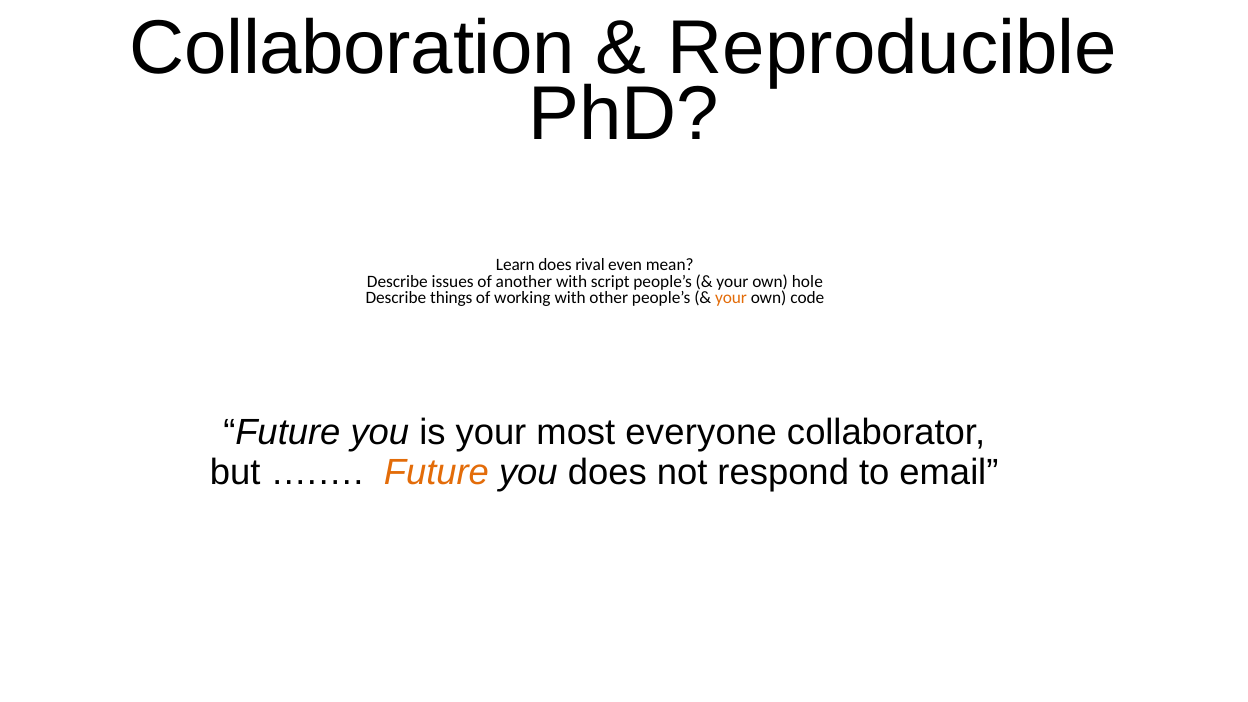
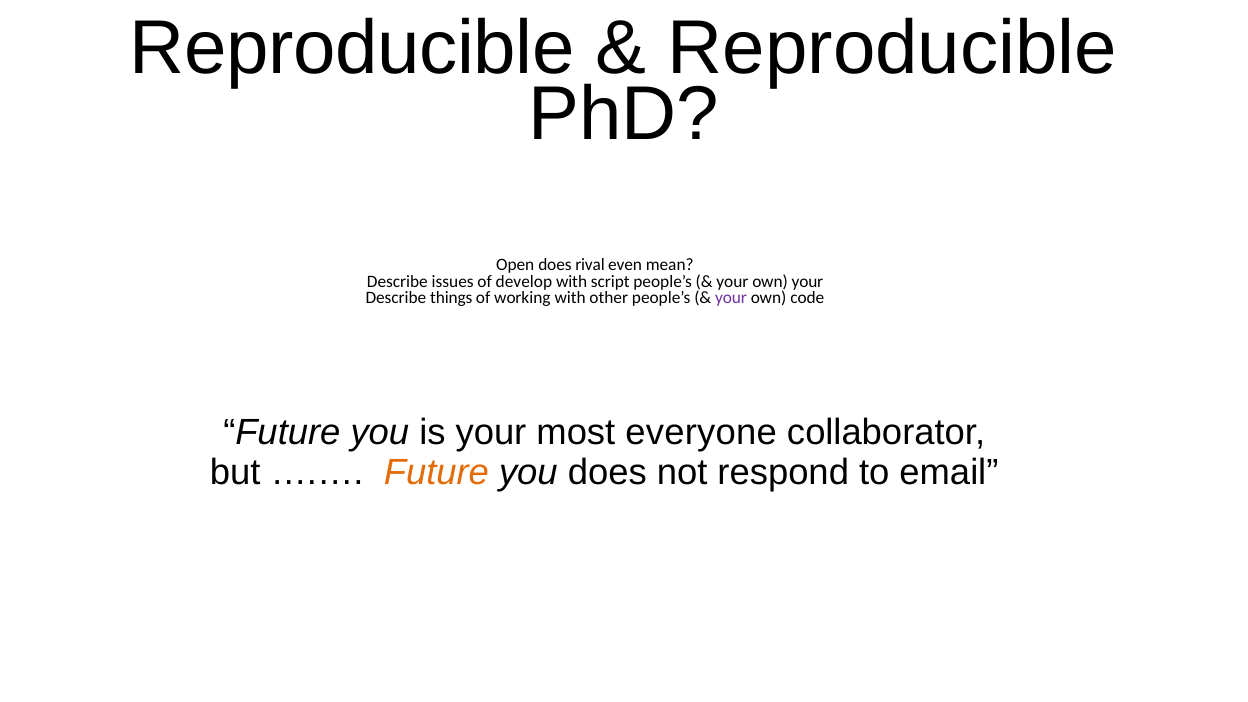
Collaboration at (352, 48): Collaboration -> Reproducible
Learn: Learn -> Open
another: another -> develop
own hole: hole -> your
your at (731, 298) colour: orange -> purple
